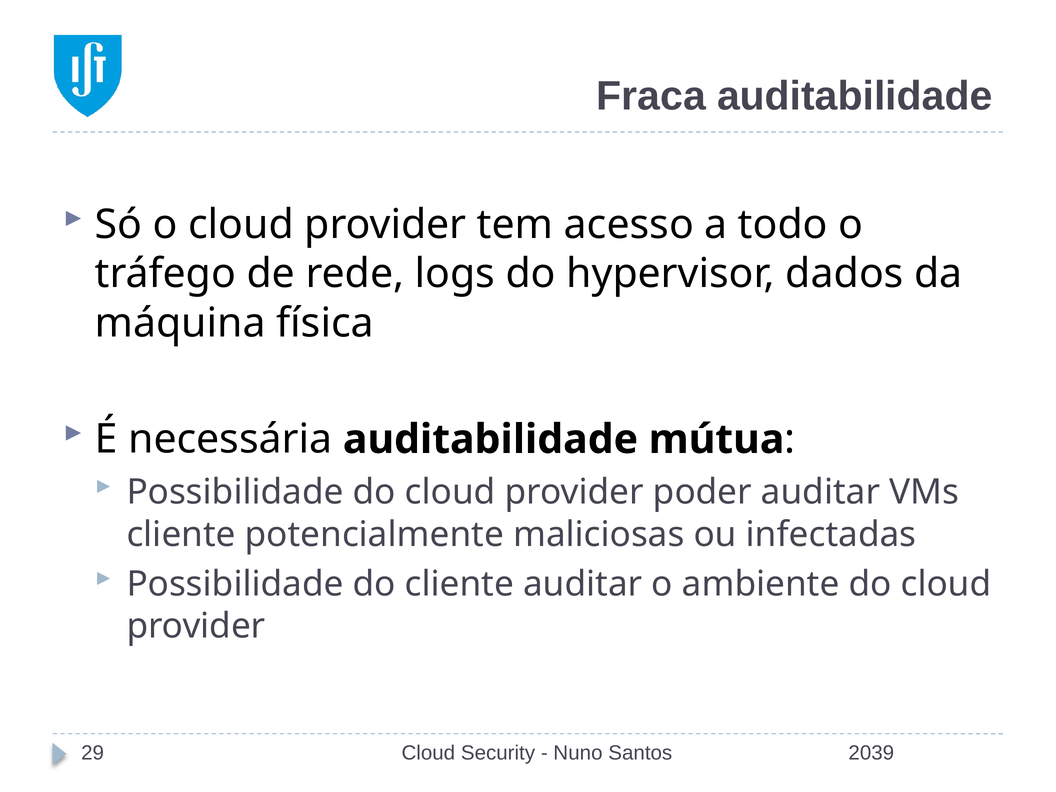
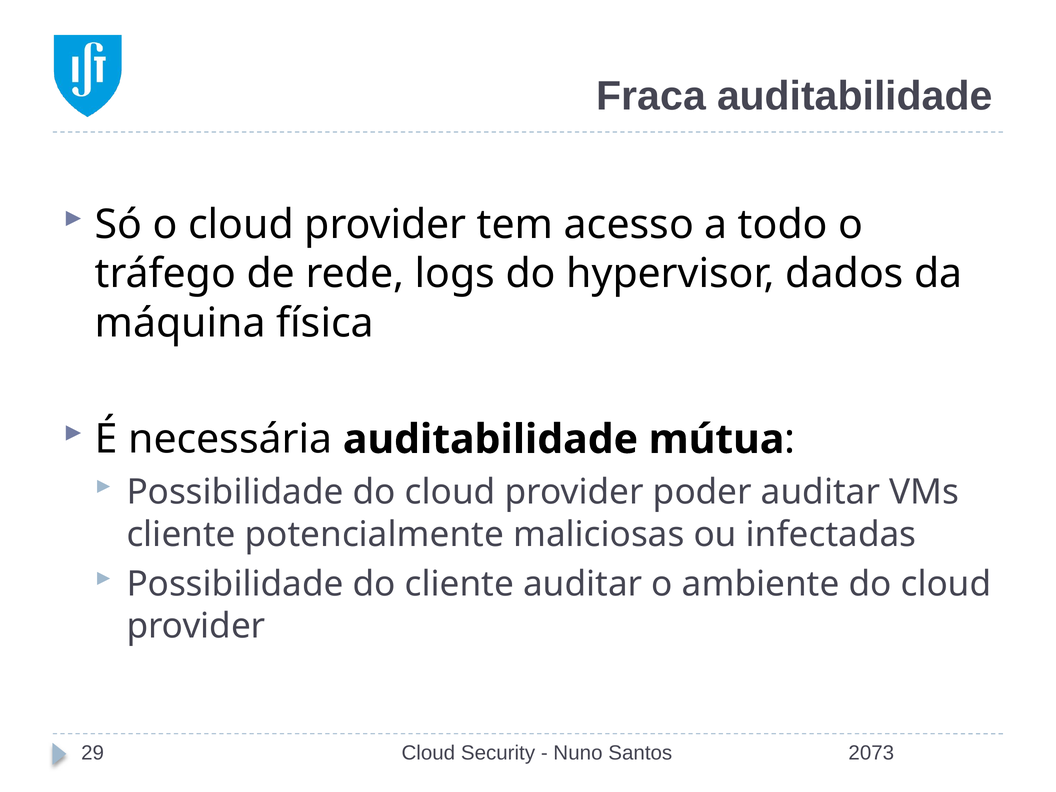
2039: 2039 -> 2073
